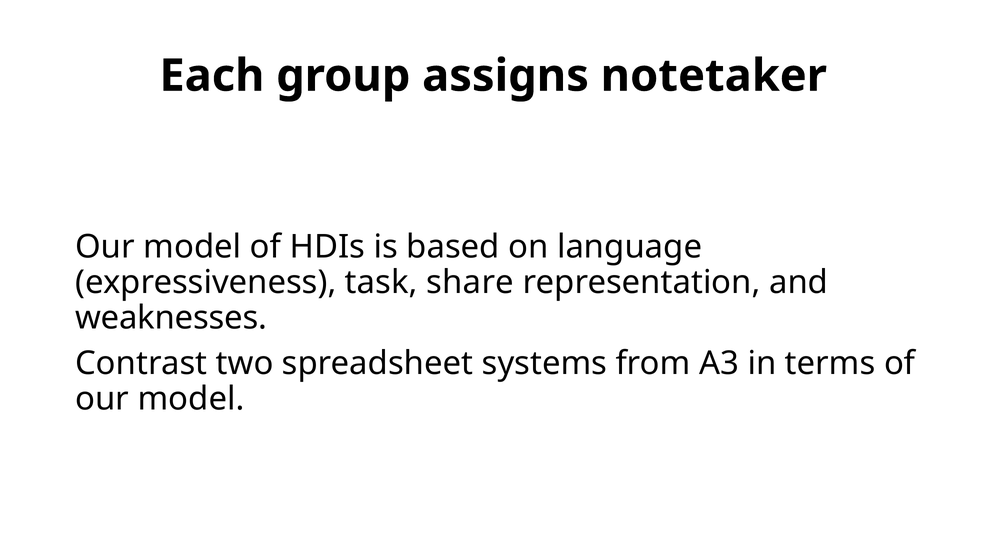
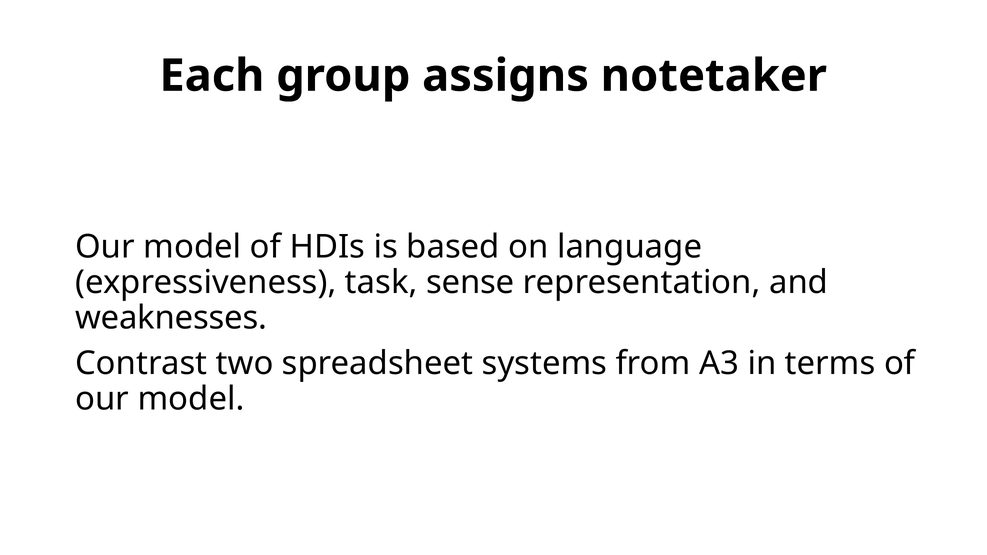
share: share -> sense
